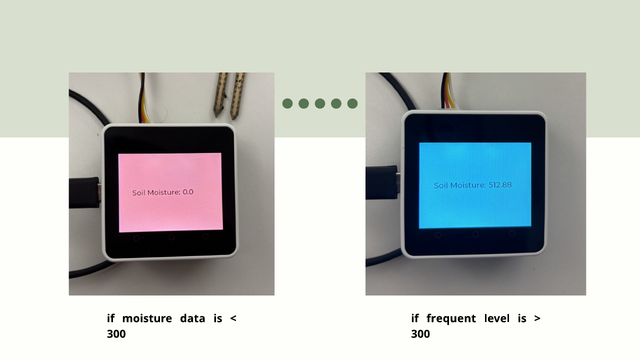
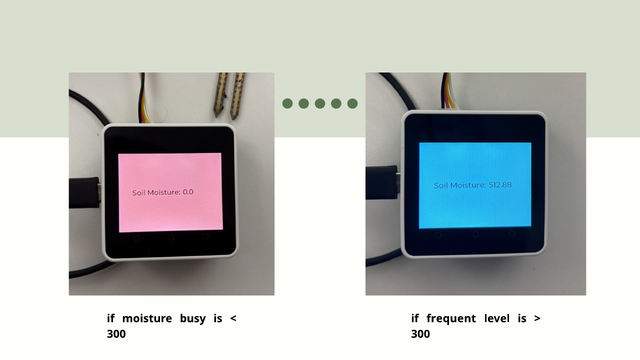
data: data -> busy
